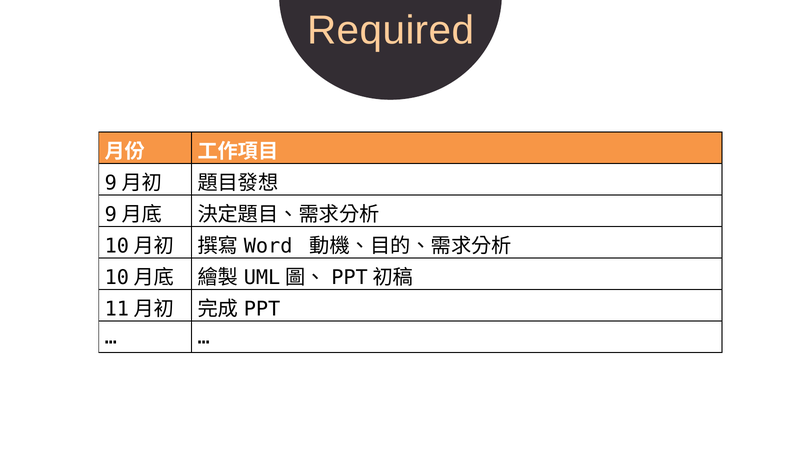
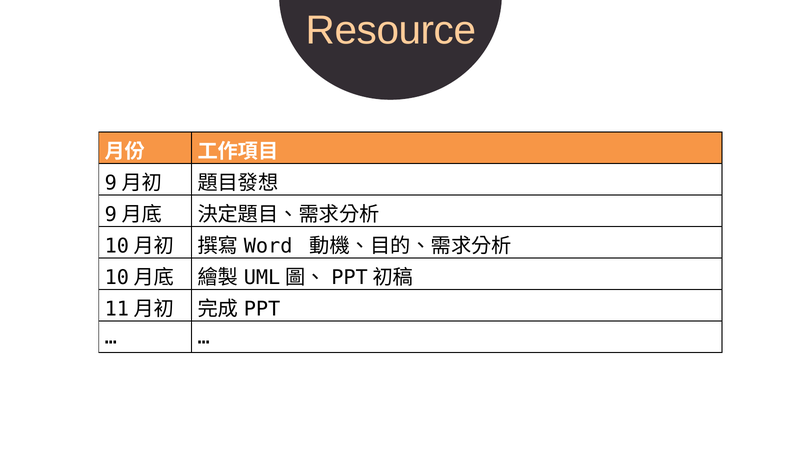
Required: Required -> Resource
